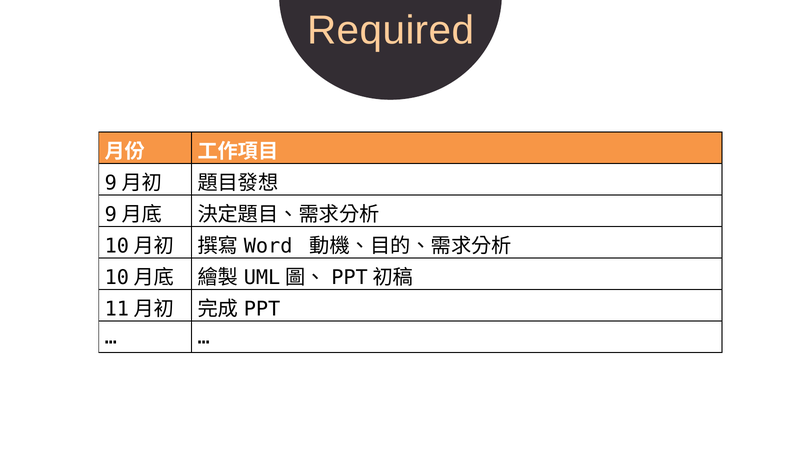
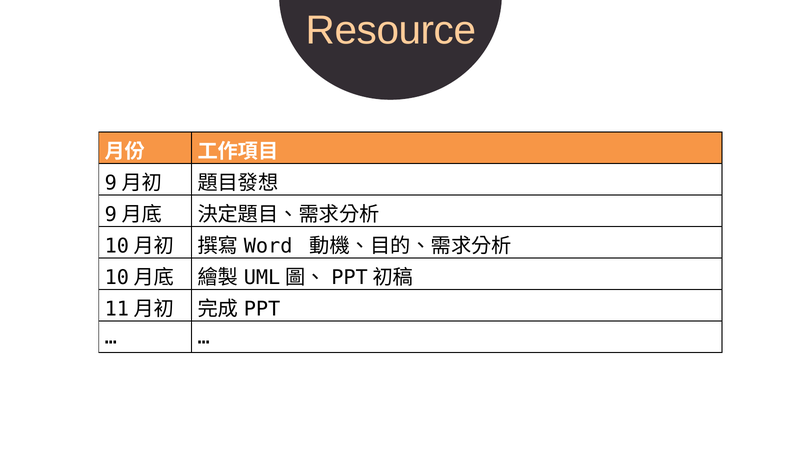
Required: Required -> Resource
